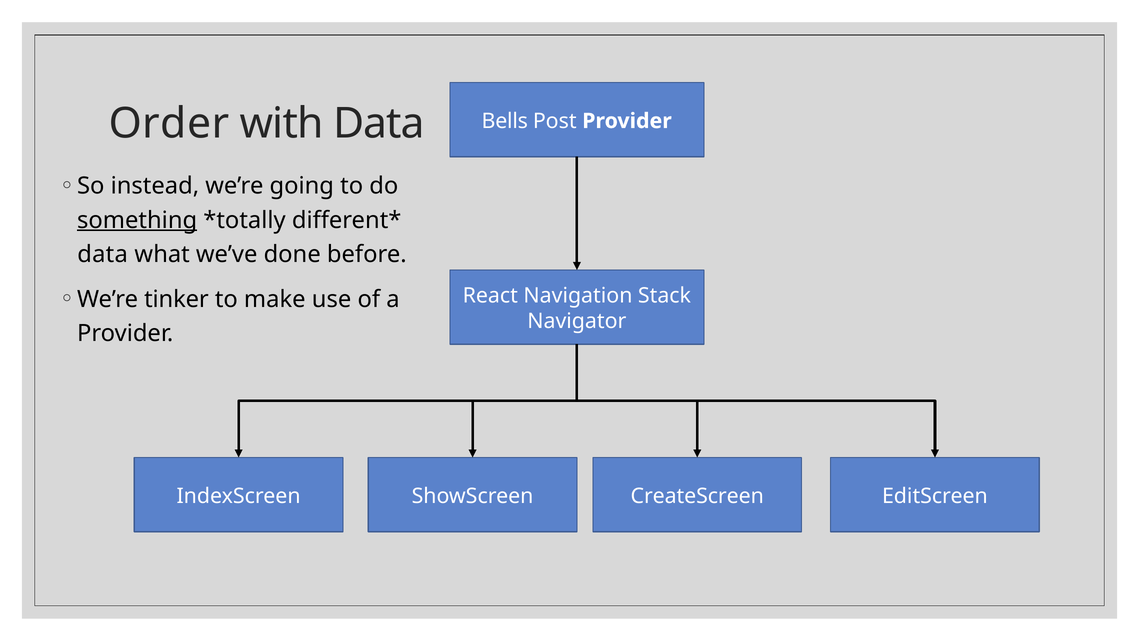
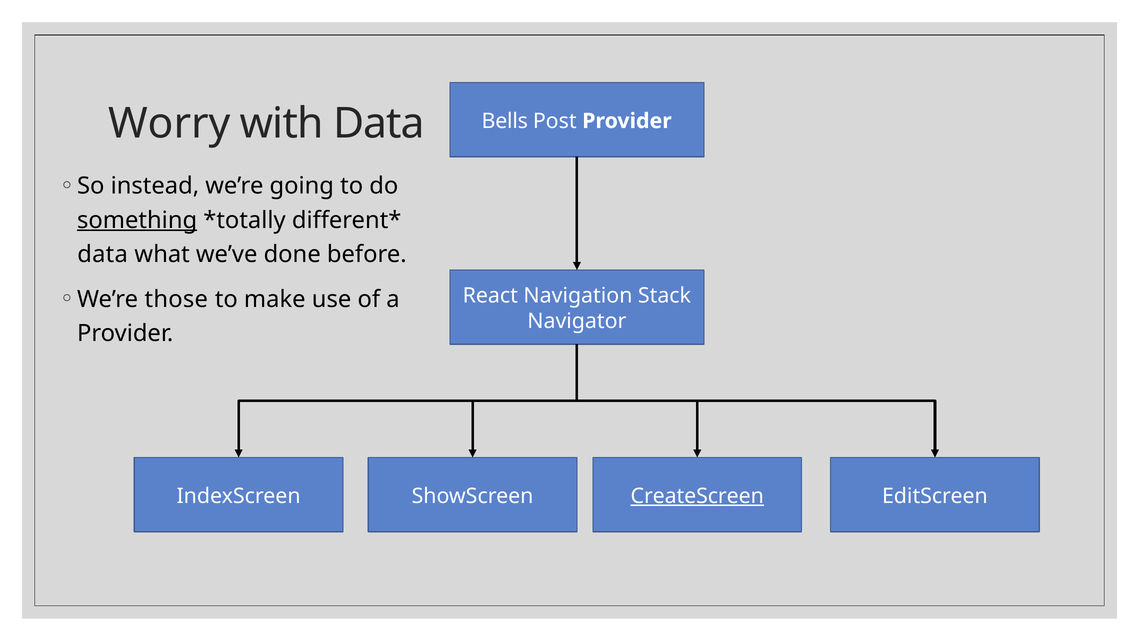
Order: Order -> Worry
tinker: tinker -> those
CreateScreen underline: none -> present
